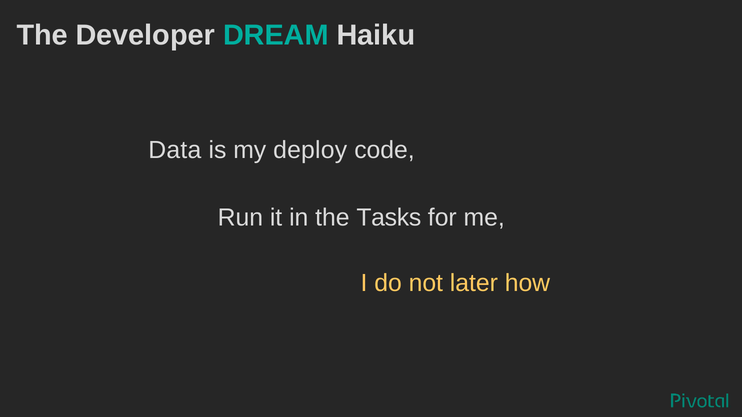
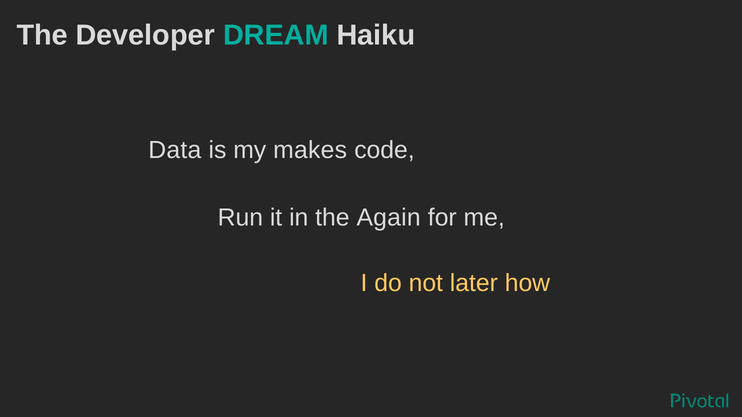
deploy: deploy -> makes
Tasks: Tasks -> Again
